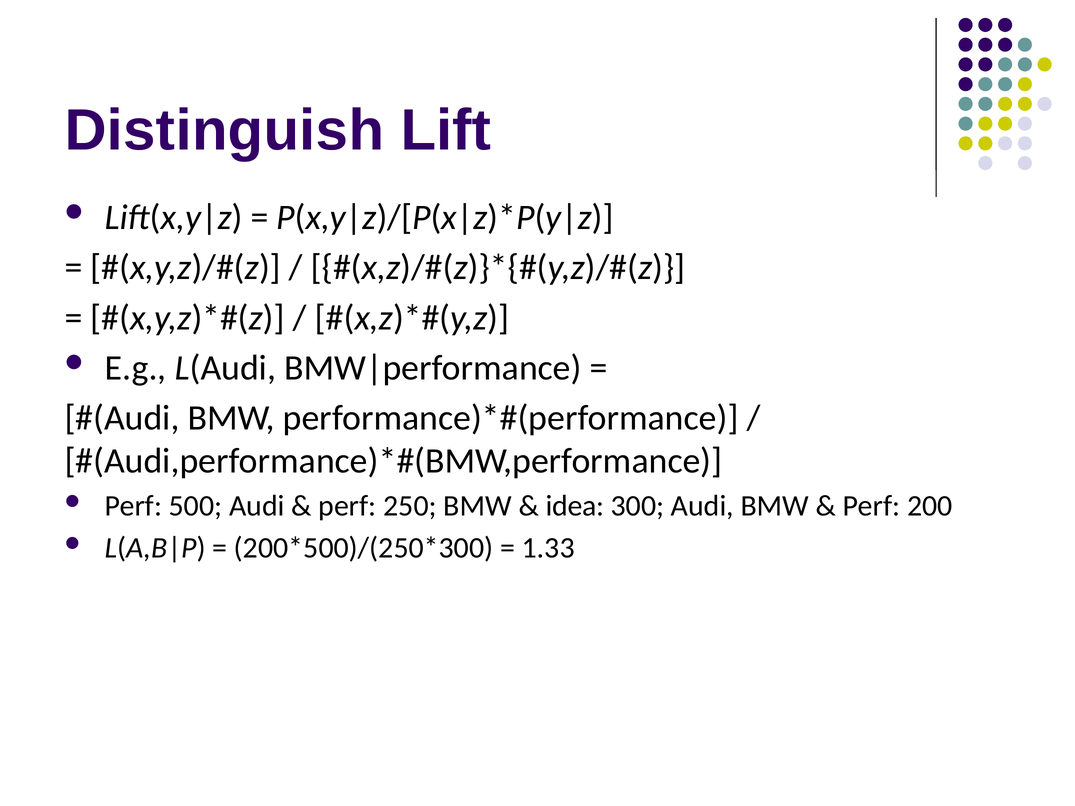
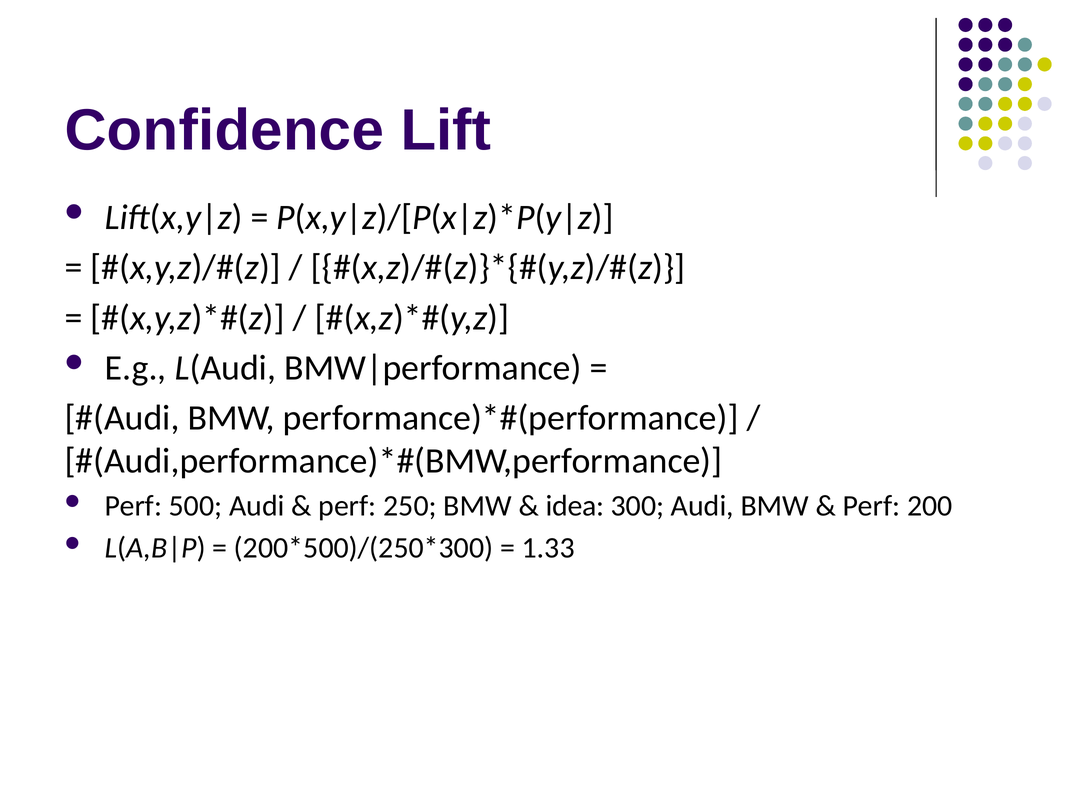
Distinguish: Distinguish -> Confidence
